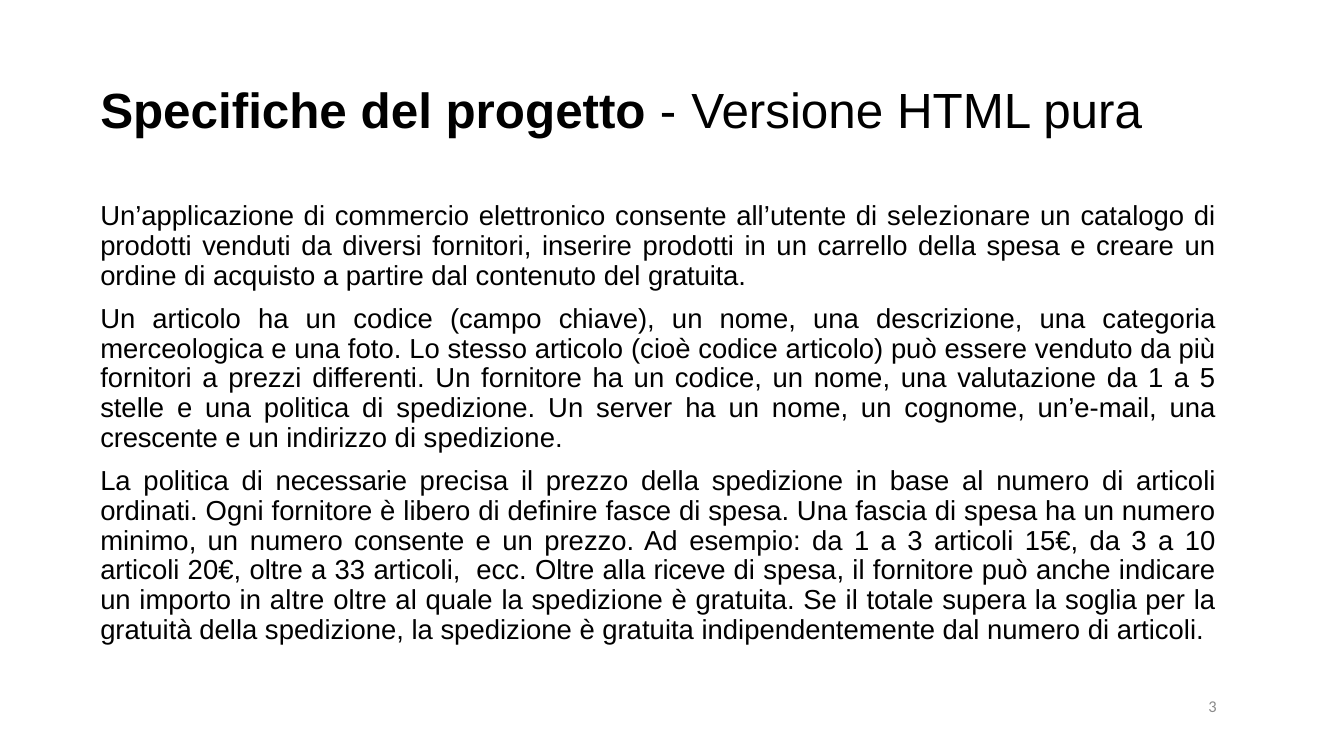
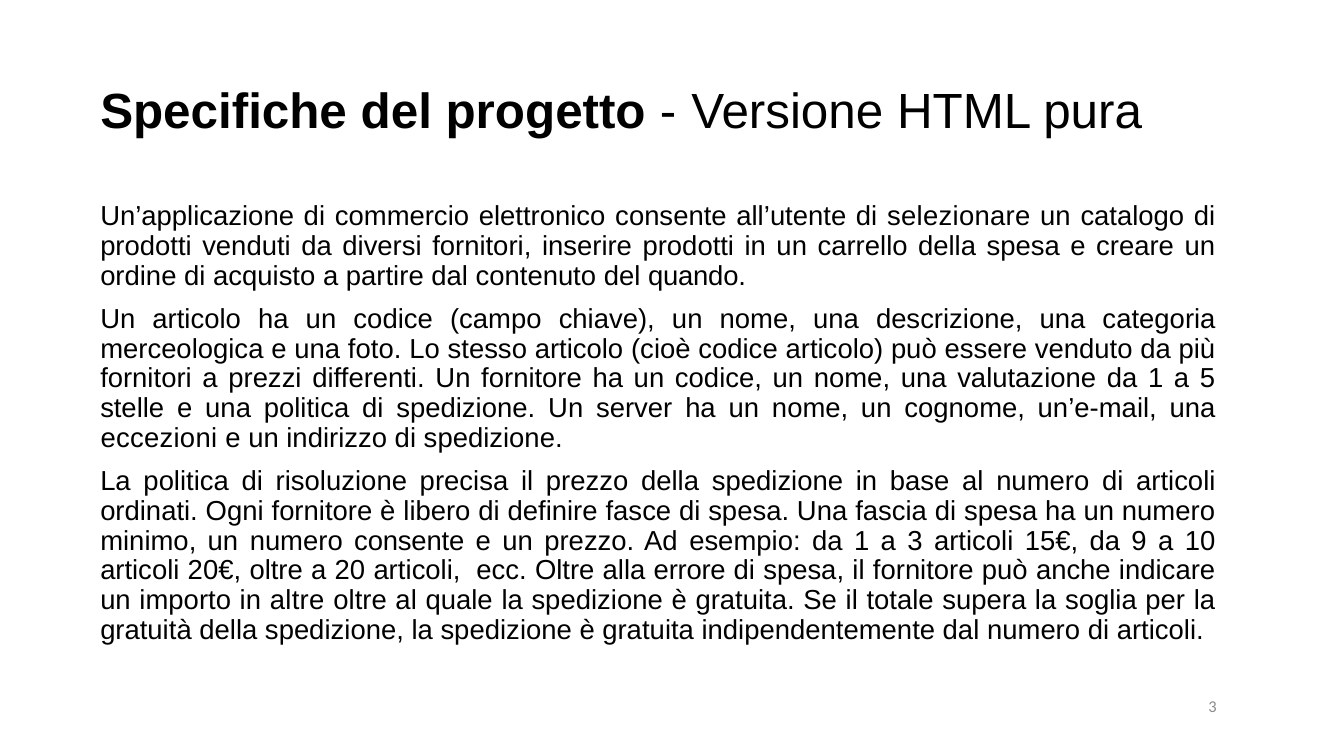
del gratuita: gratuita -> quando
crescente: crescente -> eccezioni
necessarie: necessarie -> risoluzione
da 3: 3 -> 9
33: 33 -> 20
riceve: riceve -> errore
